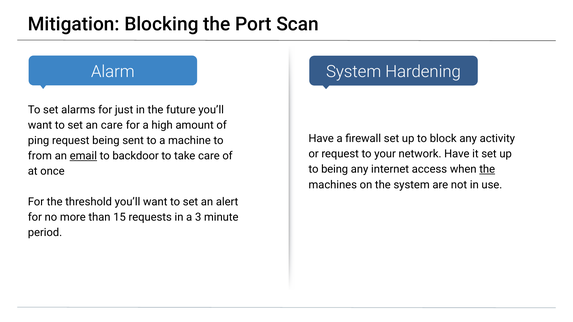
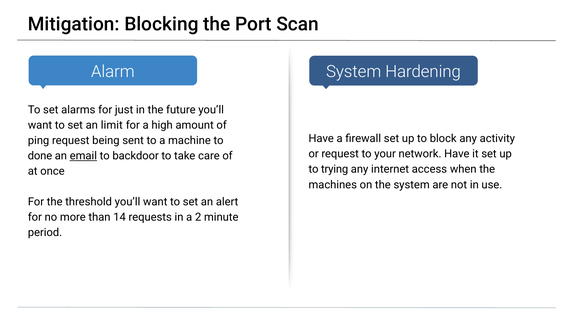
an care: care -> limit
from: from -> done
to being: being -> trying
the at (487, 169) underline: present -> none
15: 15 -> 14
3: 3 -> 2
